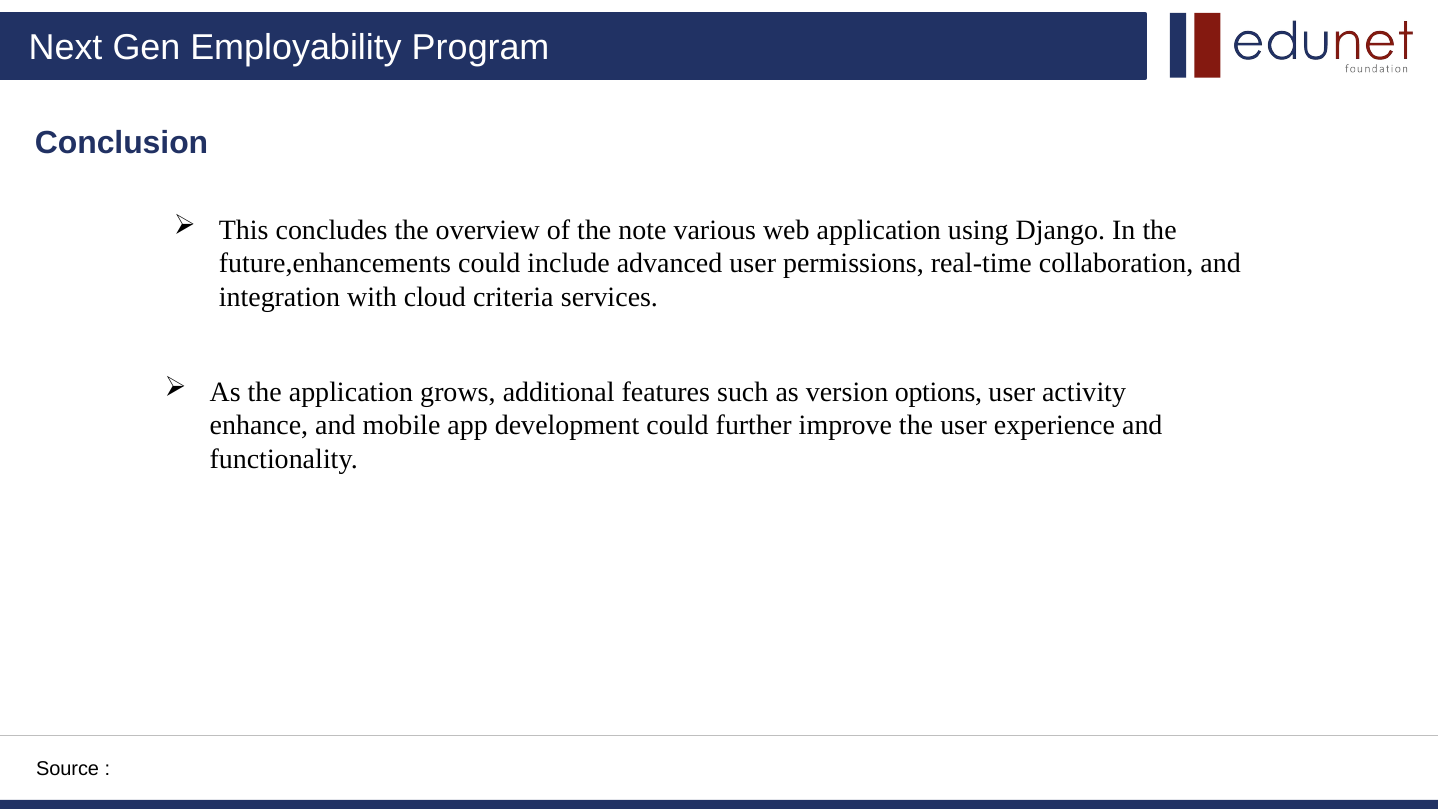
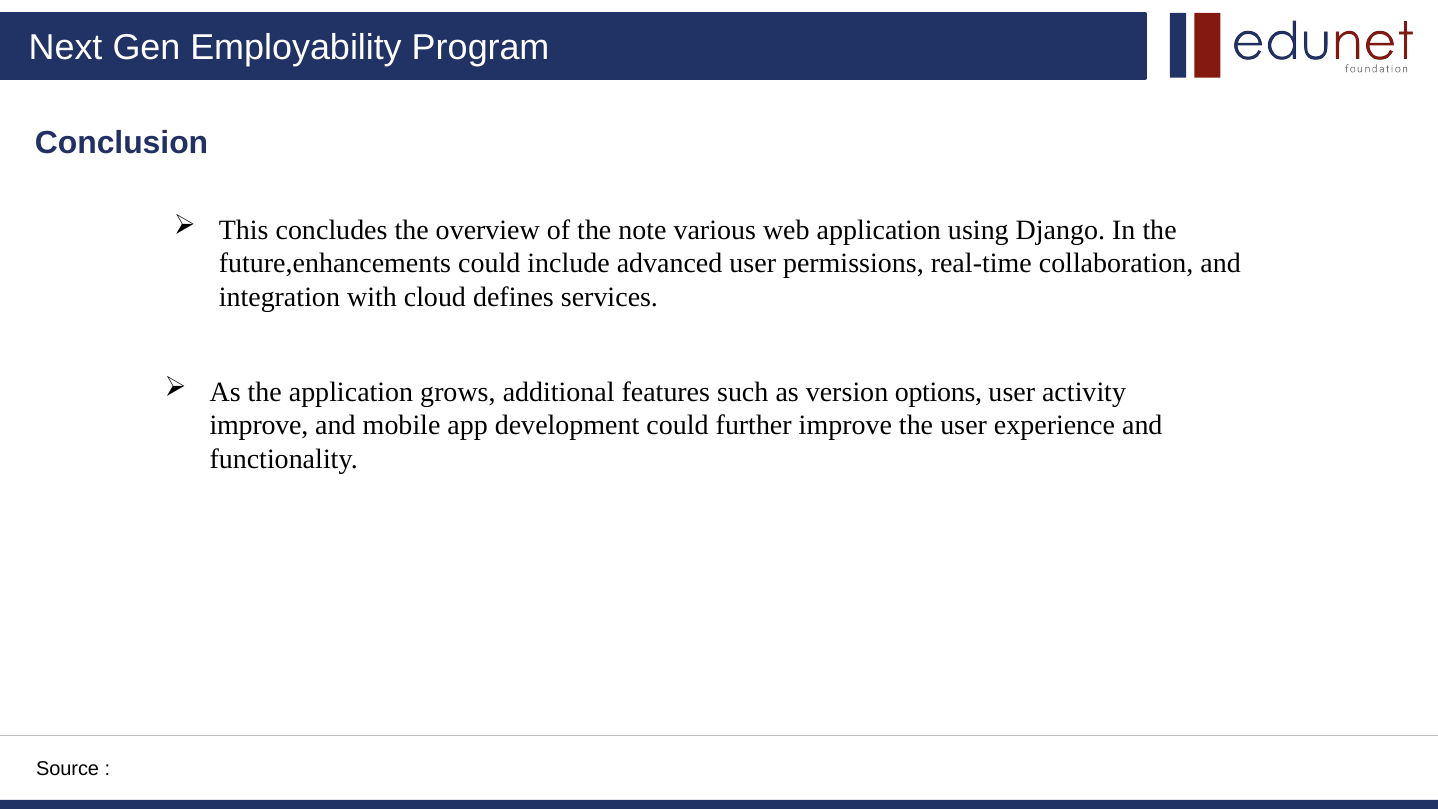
criteria: criteria -> defines
enhance at (259, 426): enhance -> improve
